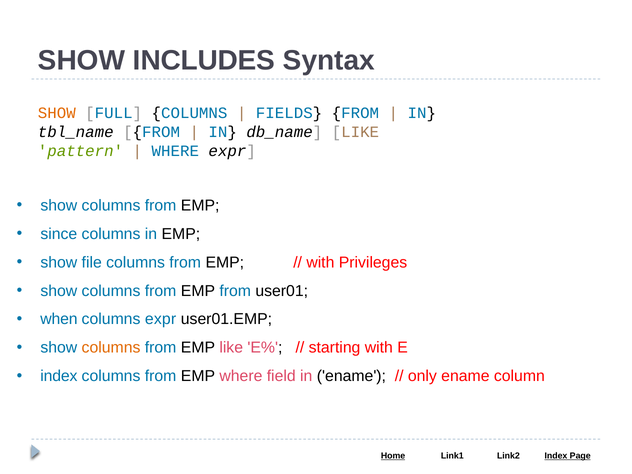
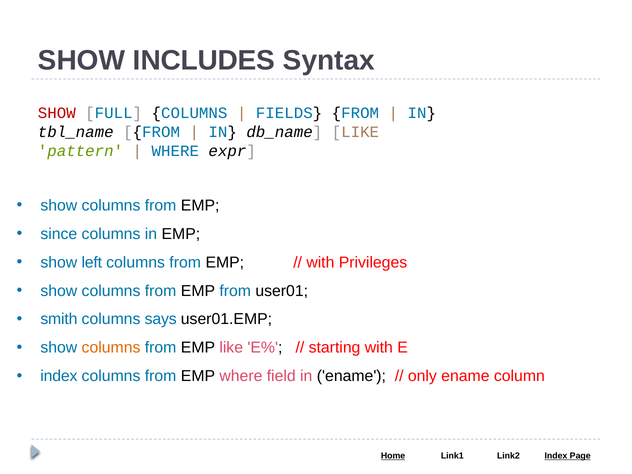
SHOW at (57, 113) colour: orange -> red
file: file -> left
when: when -> smith
columns expr: expr -> says
